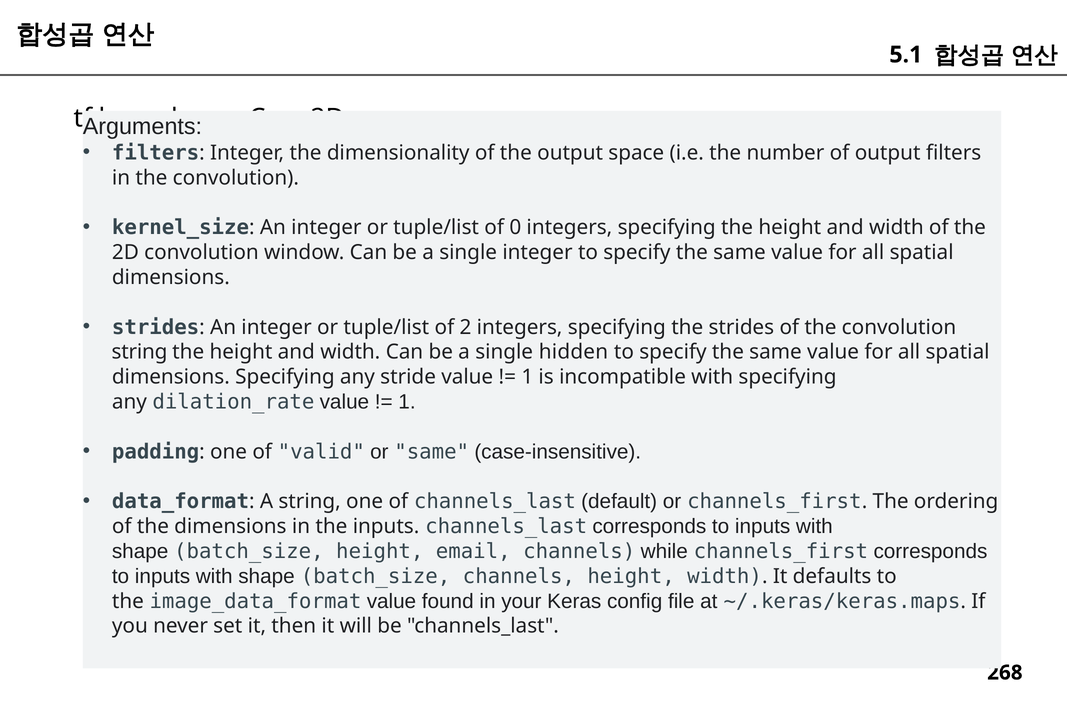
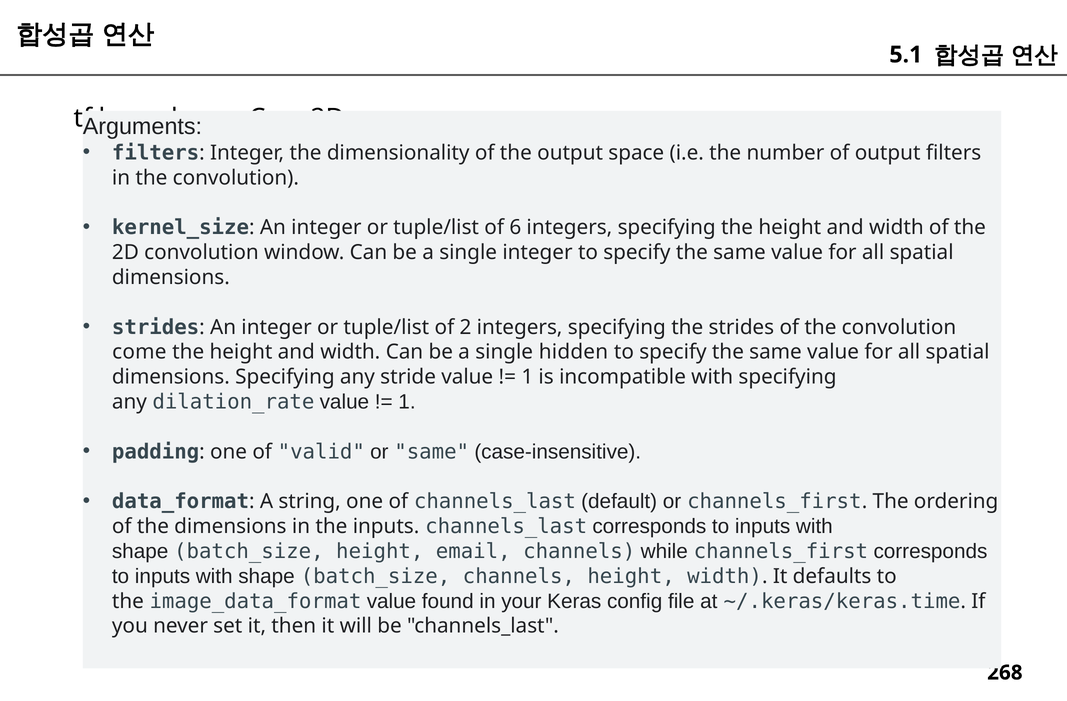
0: 0 -> 6
string at (140, 352): string -> come
~/.keras/keras.maps: ~/.keras/keras.maps -> ~/.keras/keras.time
